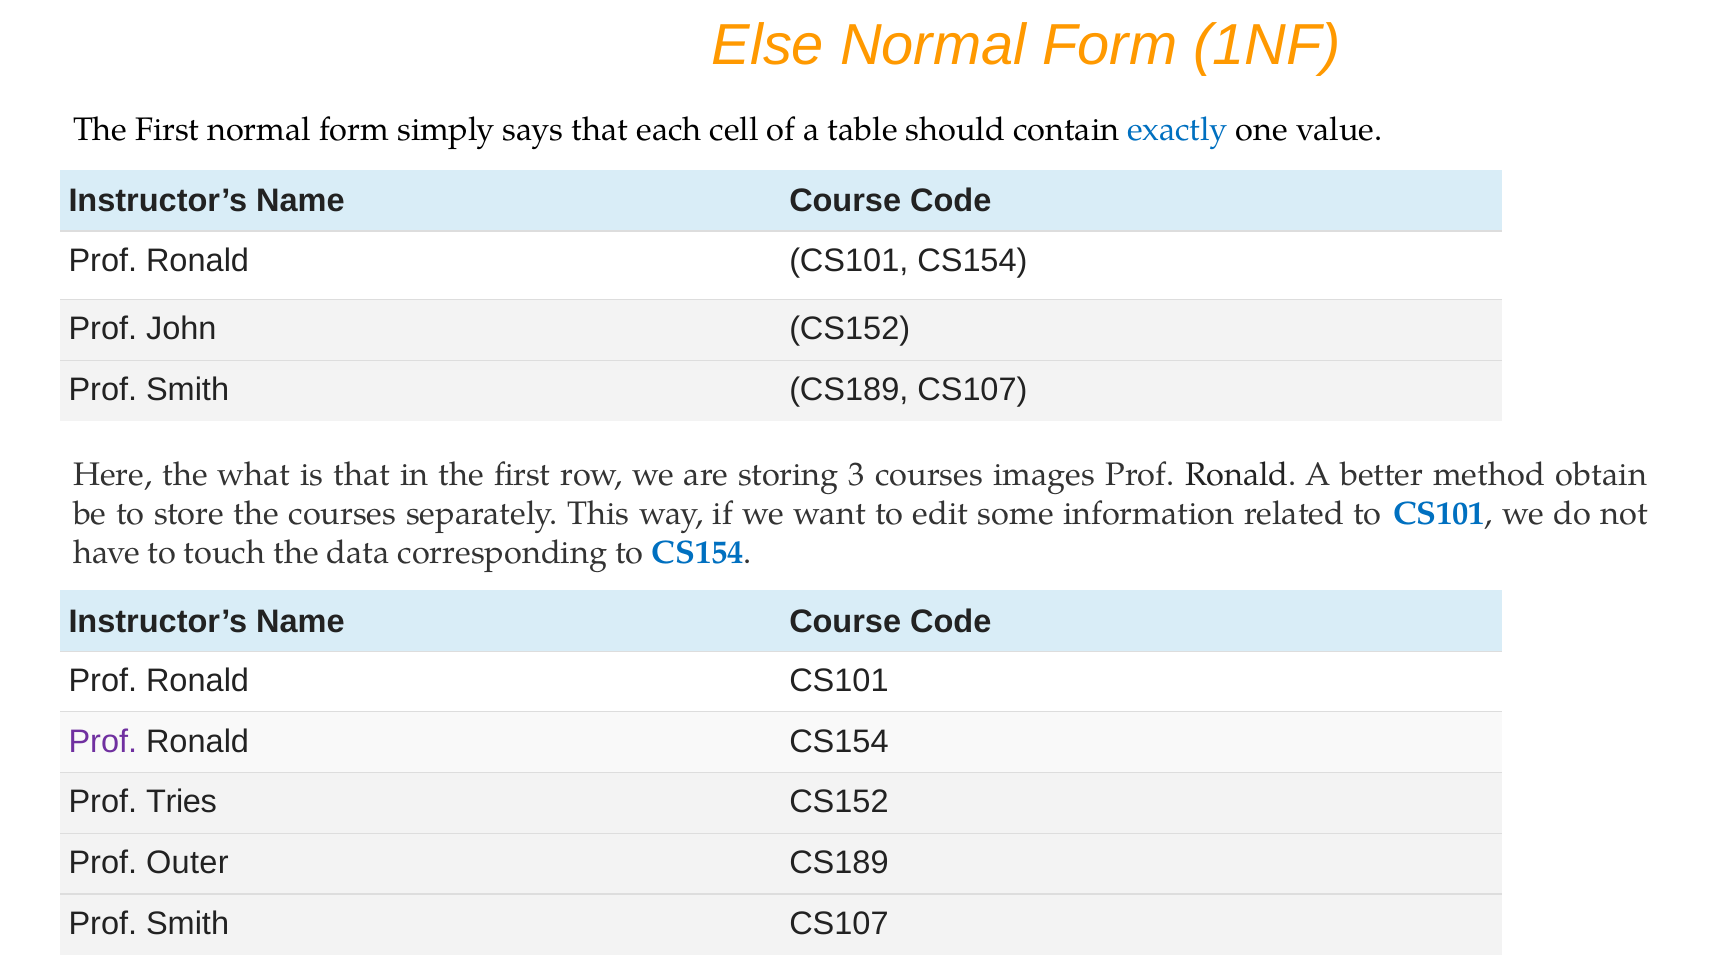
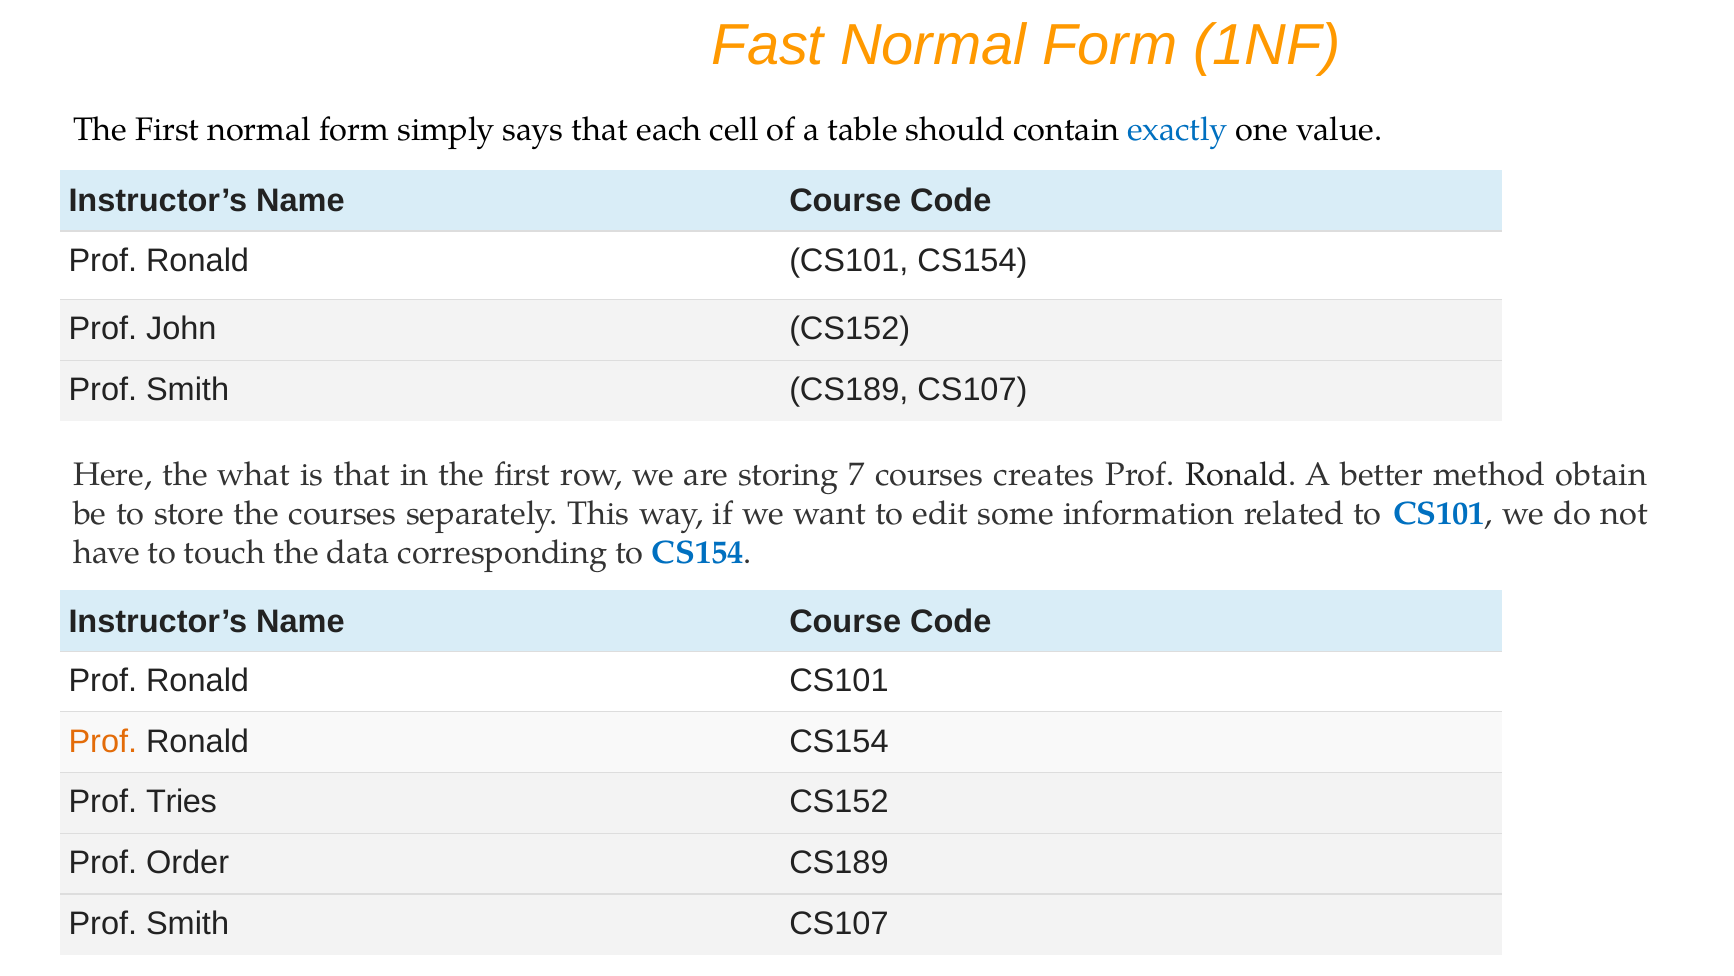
Else: Else -> Fast
3: 3 -> 7
images: images -> creates
Prof at (103, 741) colour: purple -> orange
Outer: Outer -> Order
